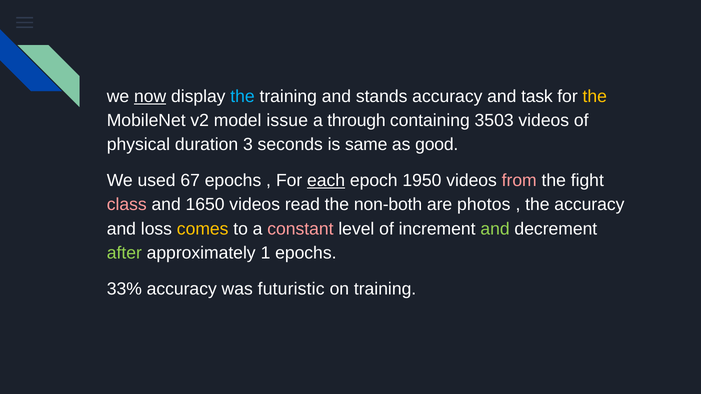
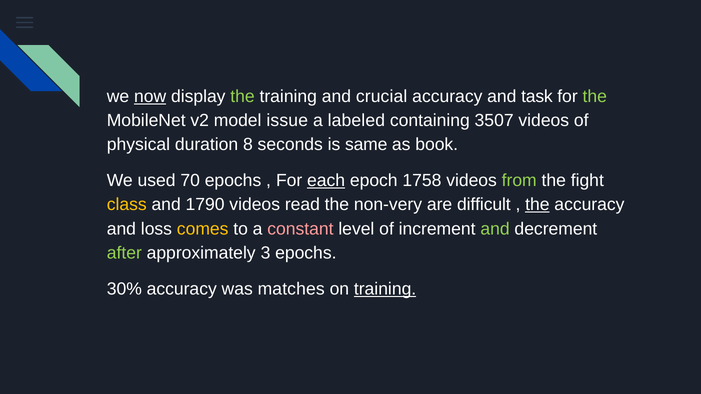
the at (243, 96) colour: light blue -> light green
stands: stands -> crucial
the at (595, 96) colour: yellow -> light green
through: through -> labeled
3503: 3503 -> 3507
3: 3 -> 8
good: good -> book
67: 67 -> 70
1950: 1950 -> 1758
from colour: pink -> light green
class colour: pink -> yellow
1650: 1650 -> 1790
non-both: non-both -> non-very
photos: photos -> difficult
the at (537, 205) underline: none -> present
1: 1 -> 3
33%: 33% -> 30%
futuristic: futuristic -> matches
training at (385, 289) underline: none -> present
